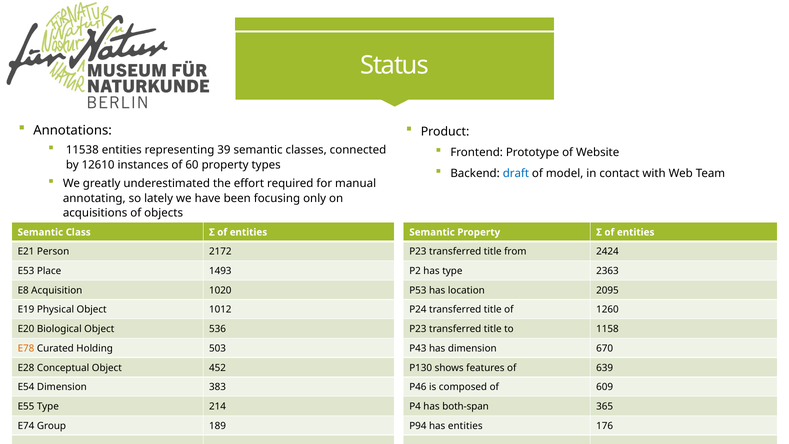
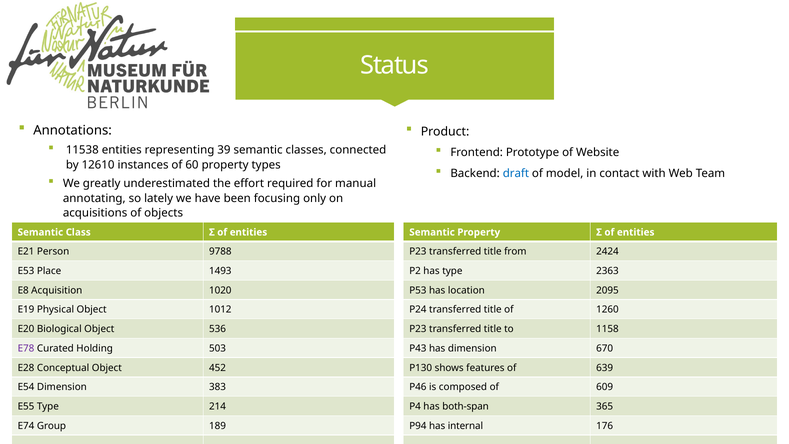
2172: 2172 -> 9788
E78 colour: orange -> purple
has entities: entities -> internal
